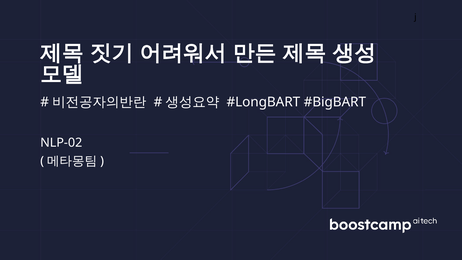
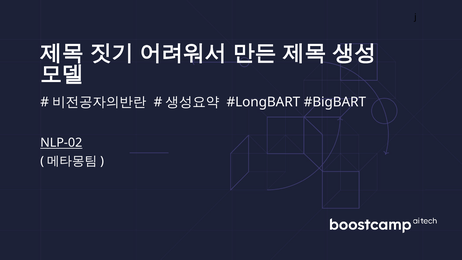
NLP-02 underline: none -> present
